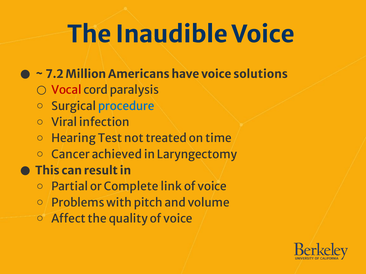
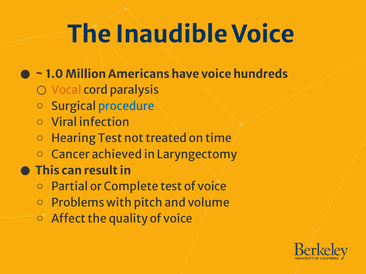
7.2: 7.2 -> 1.0
solutions: solutions -> hundreds
Vocal colour: red -> orange
Complete link: link -> test
